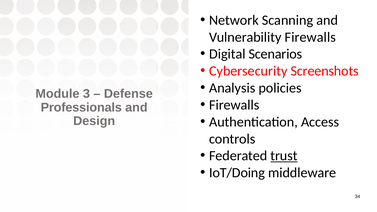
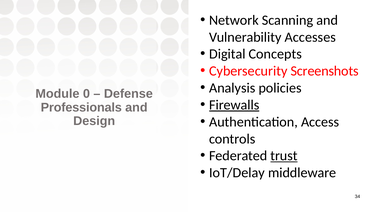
Vulnerability Firewalls: Firewalls -> Accesses
Scenarios: Scenarios -> Concepts
3: 3 -> 0
Firewalls at (234, 105) underline: none -> present
IoT/Doing: IoT/Doing -> IoT/Delay
